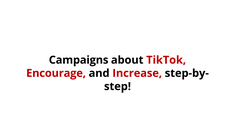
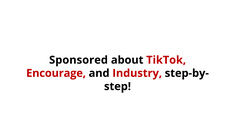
Campaigns: Campaigns -> Sponsored
Increase: Increase -> Industry
